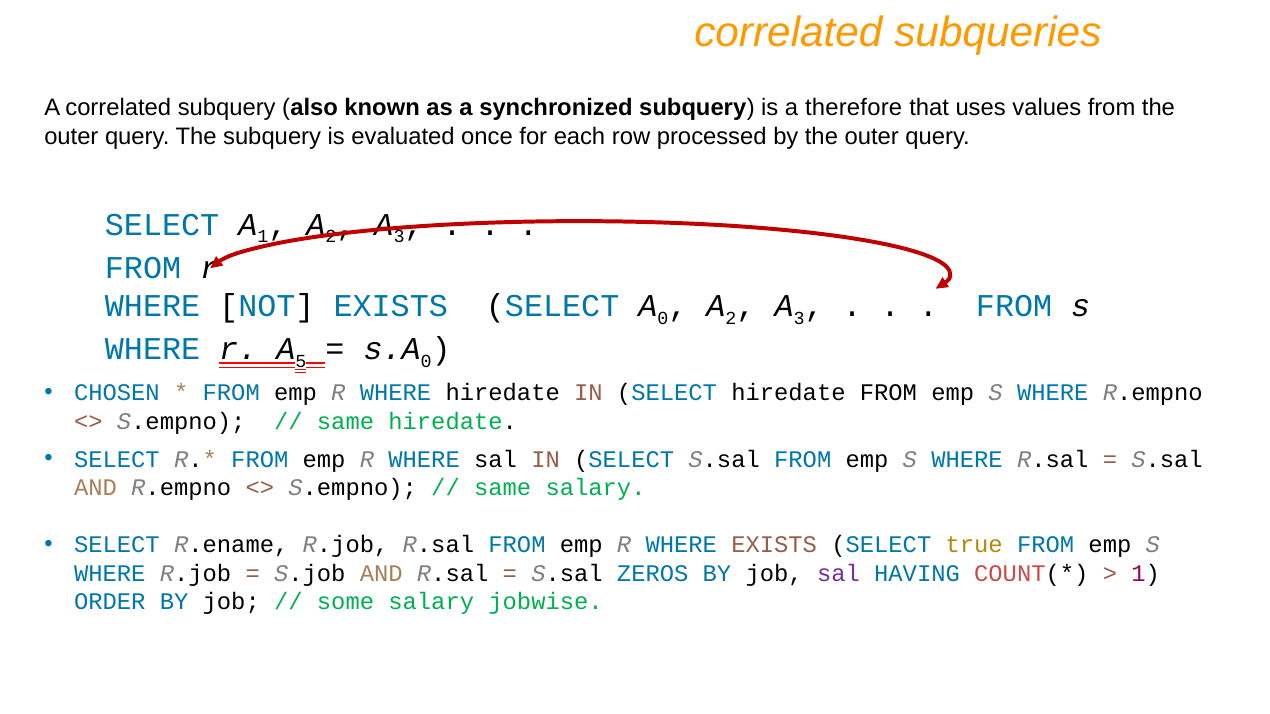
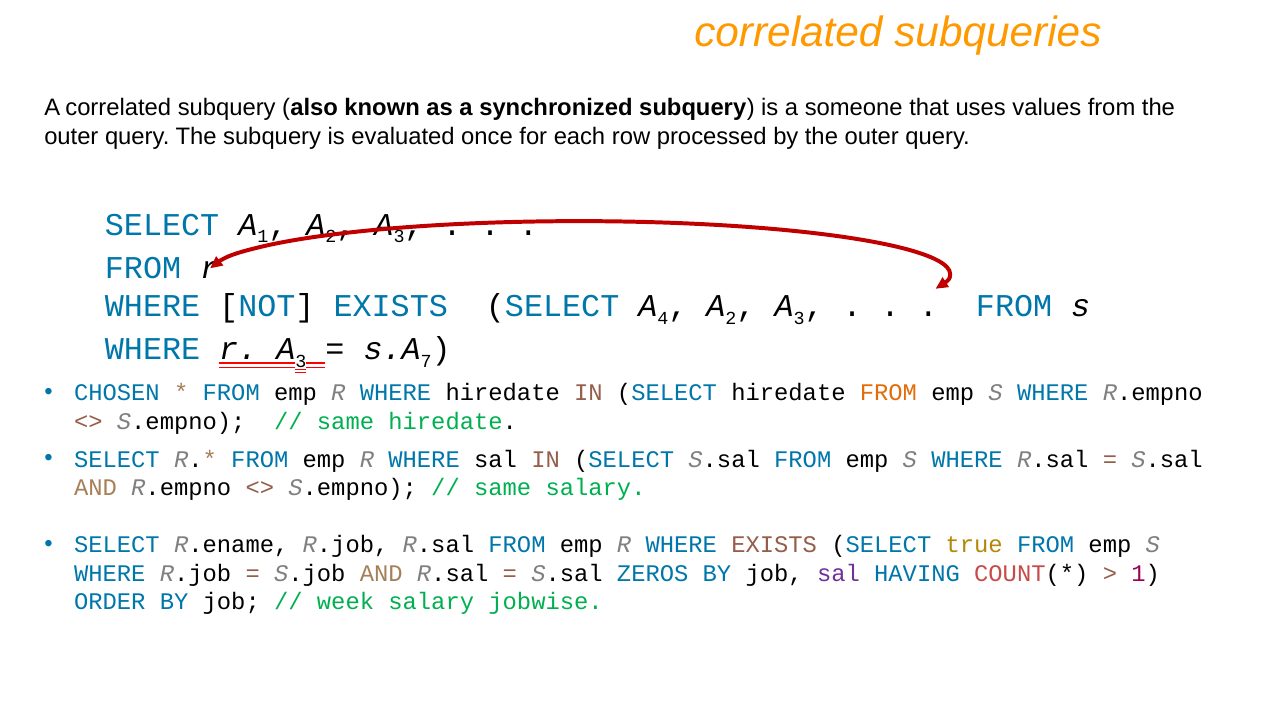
therefore: therefore -> someone
A 0: 0 -> 4
r A 5: 5 -> 3
0 at (426, 362): 0 -> 7
FROM at (888, 393) colour: black -> orange
some: some -> week
